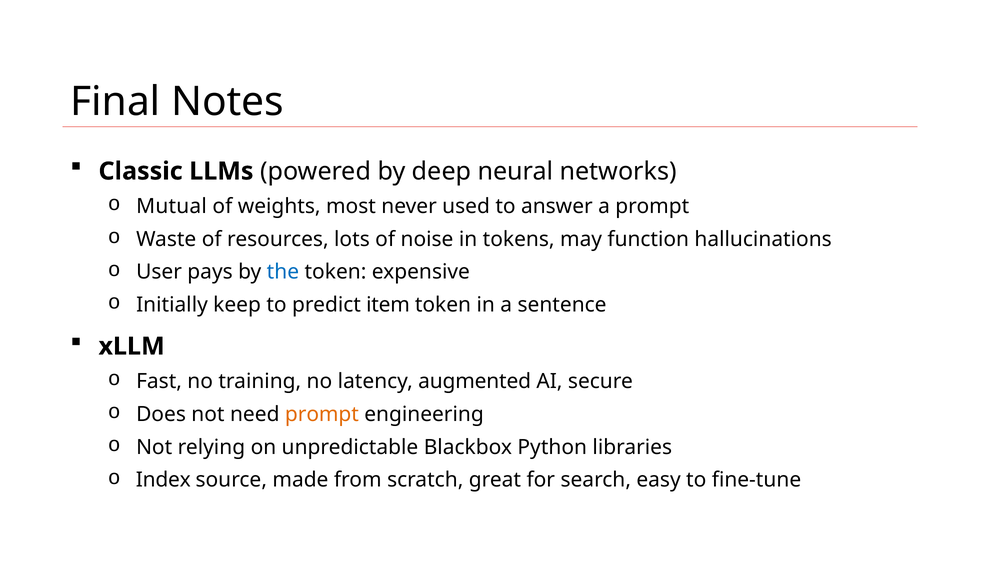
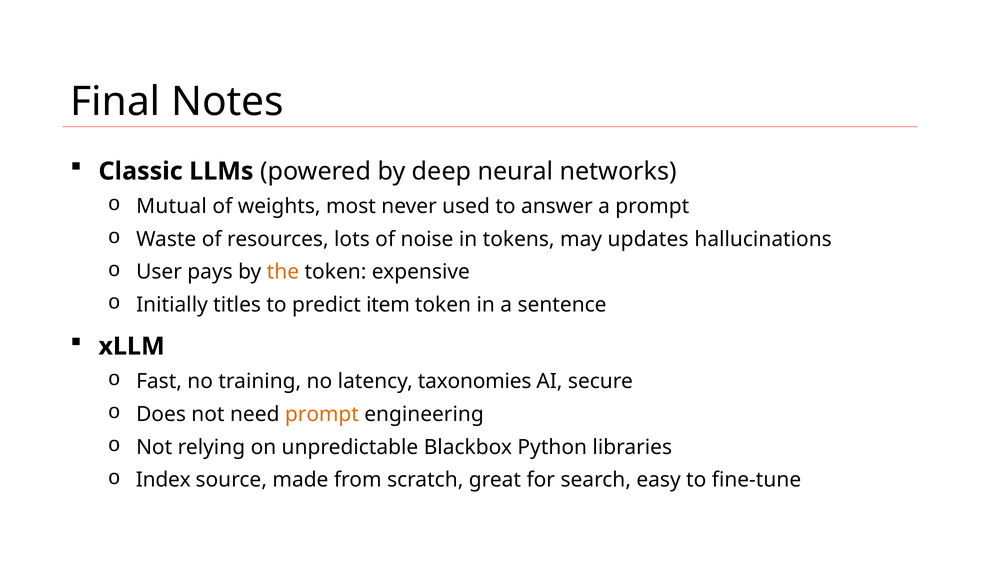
function: function -> updates
the colour: blue -> orange
keep: keep -> titles
augmented: augmented -> taxonomies
